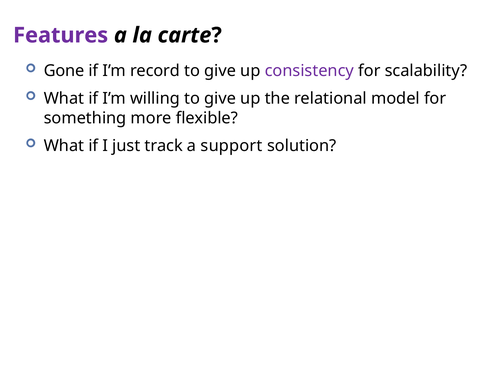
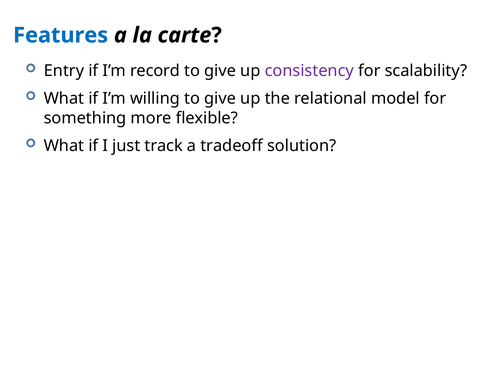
Features colour: purple -> blue
Gone: Gone -> Entry
support: support -> tradeoff
